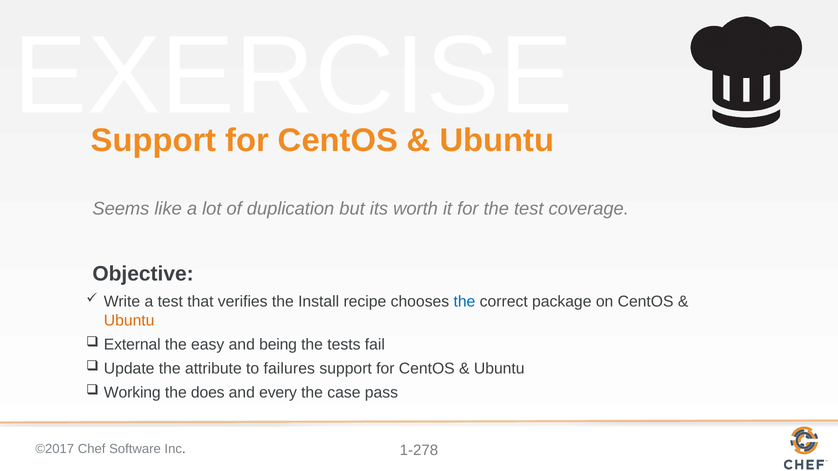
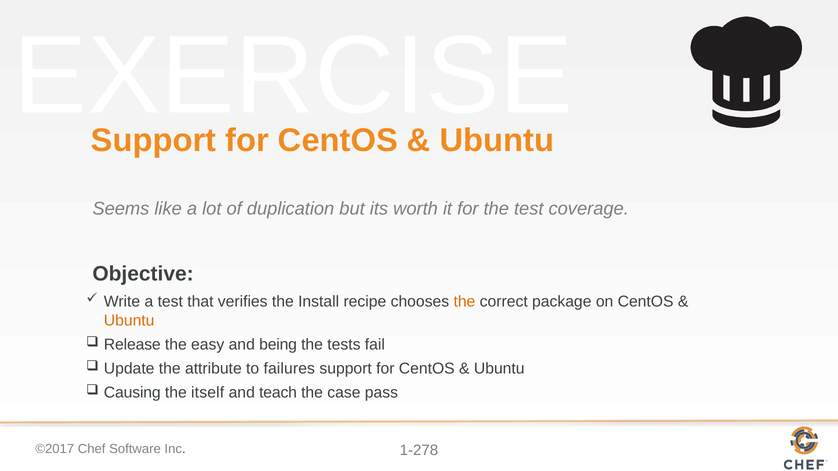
the at (464, 302) colour: blue -> orange
External: External -> Release
Working: Working -> Causing
does: does -> itself
every: every -> teach
